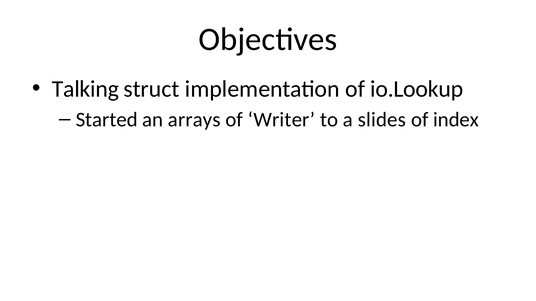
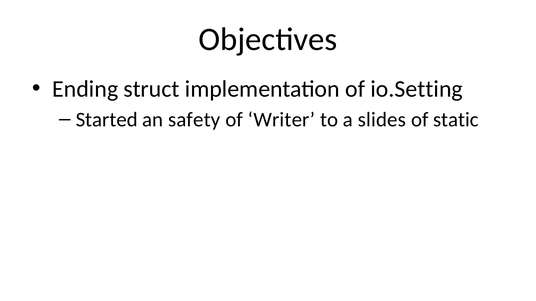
Talking: Talking -> Ending
io.Lookup: io.Lookup -> io.Setting
arrays: arrays -> safety
index: index -> static
